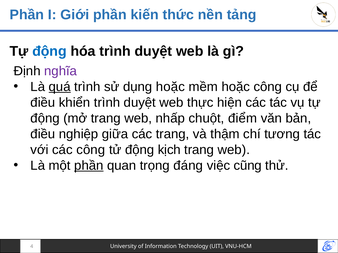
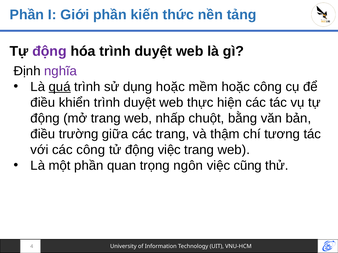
động at (49, 51) colour: blue -> purple
điểm: điểm -> bằng
nghiệp: nghiệp -> trường
động kịch: kịch -> việc
phần at (89, 166) underline: present -> none
đáng: đáng -> ngôn
